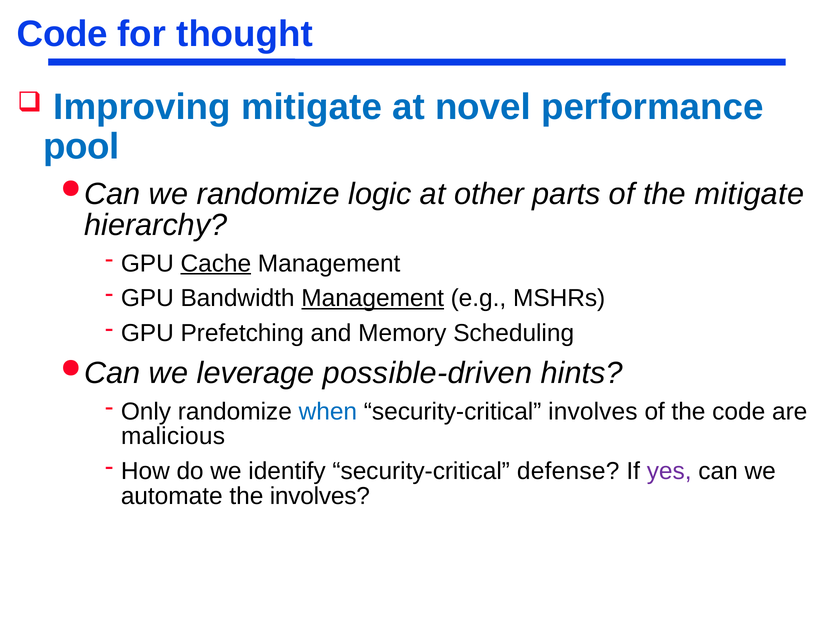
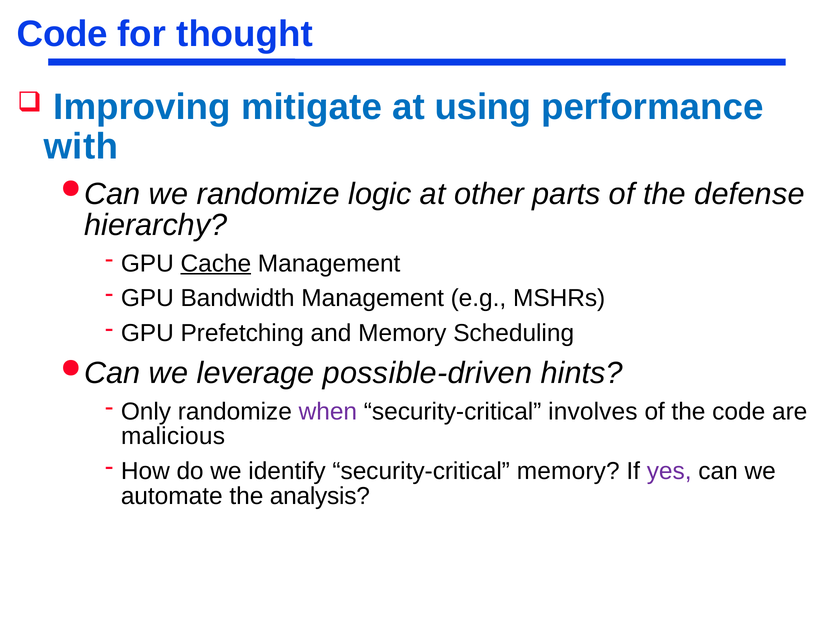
novel: novel -> using
pool: pool -> with
the mitigate: mitigate -> defense
Management at (373, 298) underline: present -> none
when colour: blue -> purple
security-critical defense: defense -> memory
the involves: involves -> analysis
